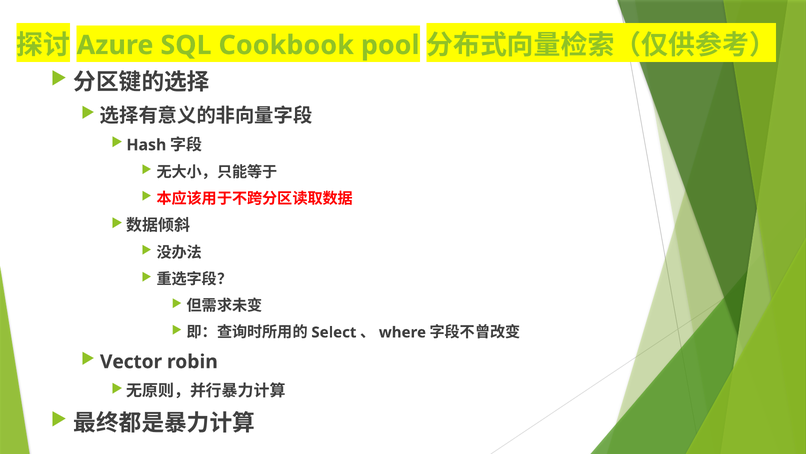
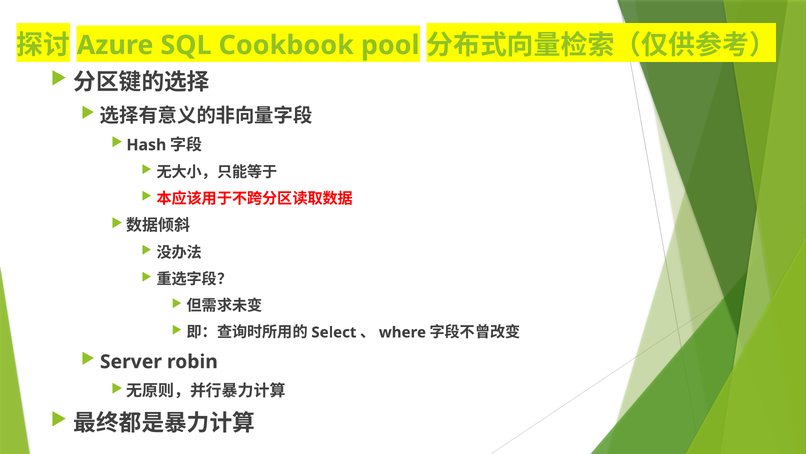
Vector: Vector -> Server
